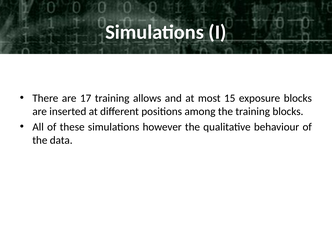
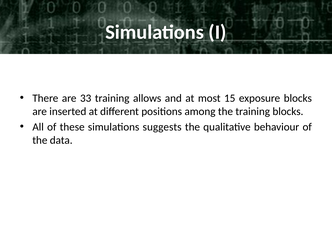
17: 17 -> 33
however: however -> suggests
